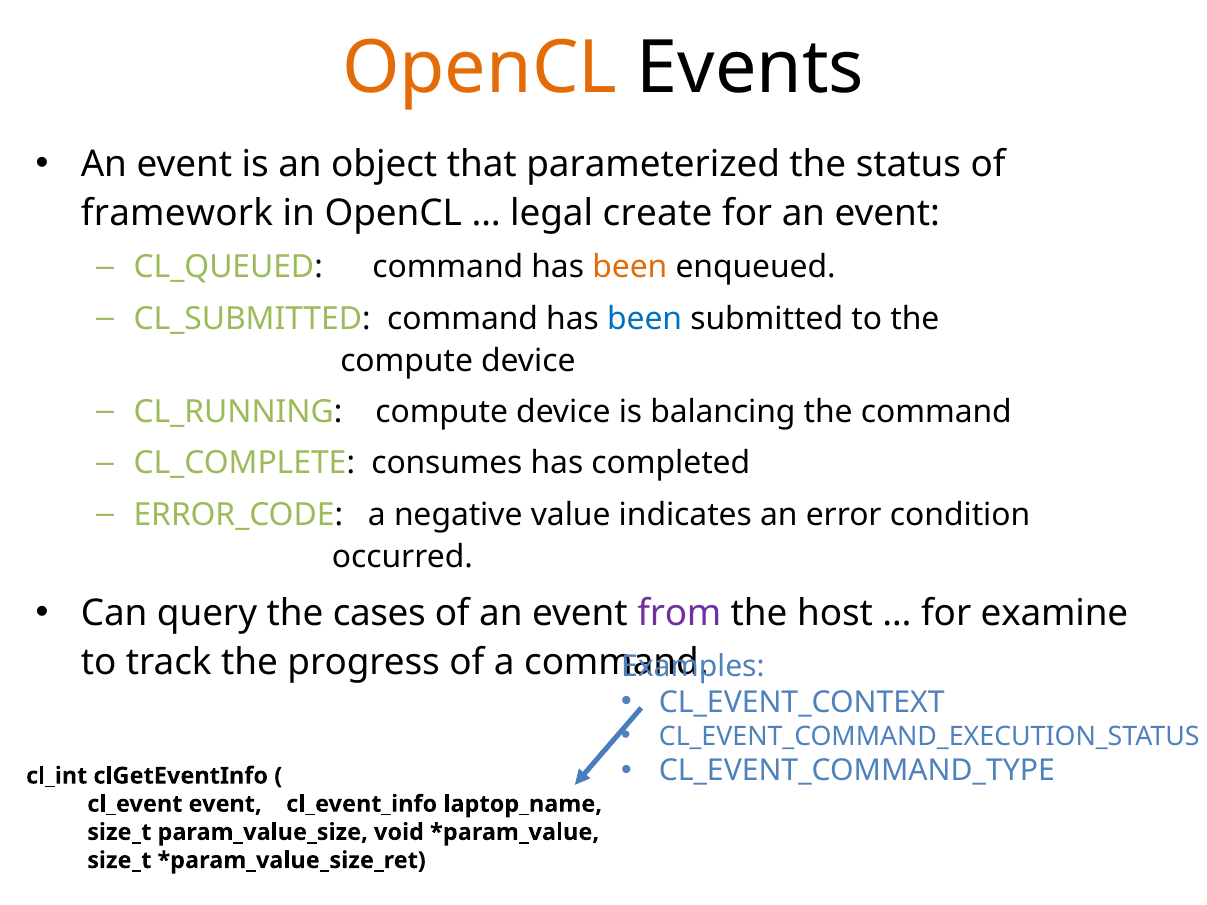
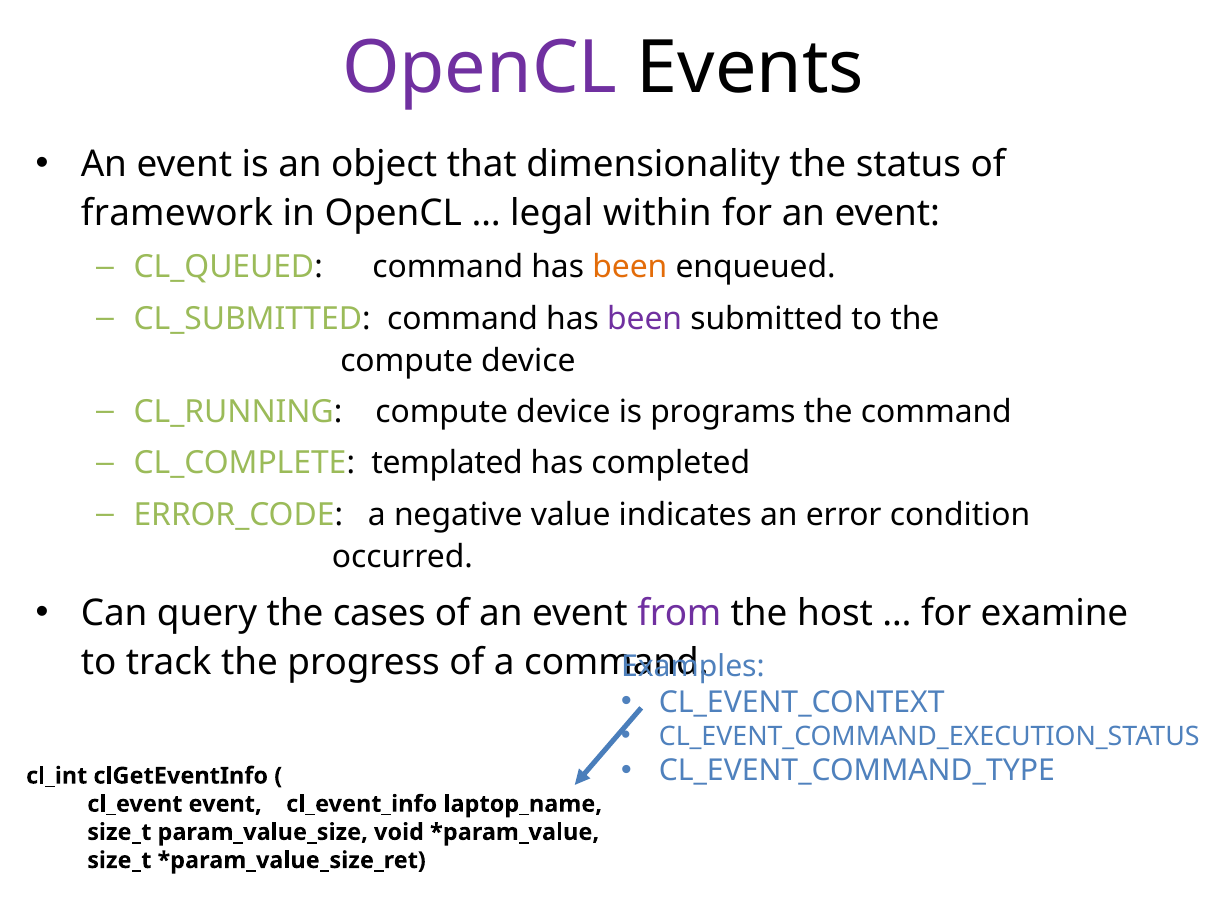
OpenCL at (480, 69) colour: orange -> purple
parameterized: parameterized -> dimensionality
create: create -> within
been at (645, 319) colour: blue -> purple
balancing: balancing -> programs
consumes: consumes -> templated
